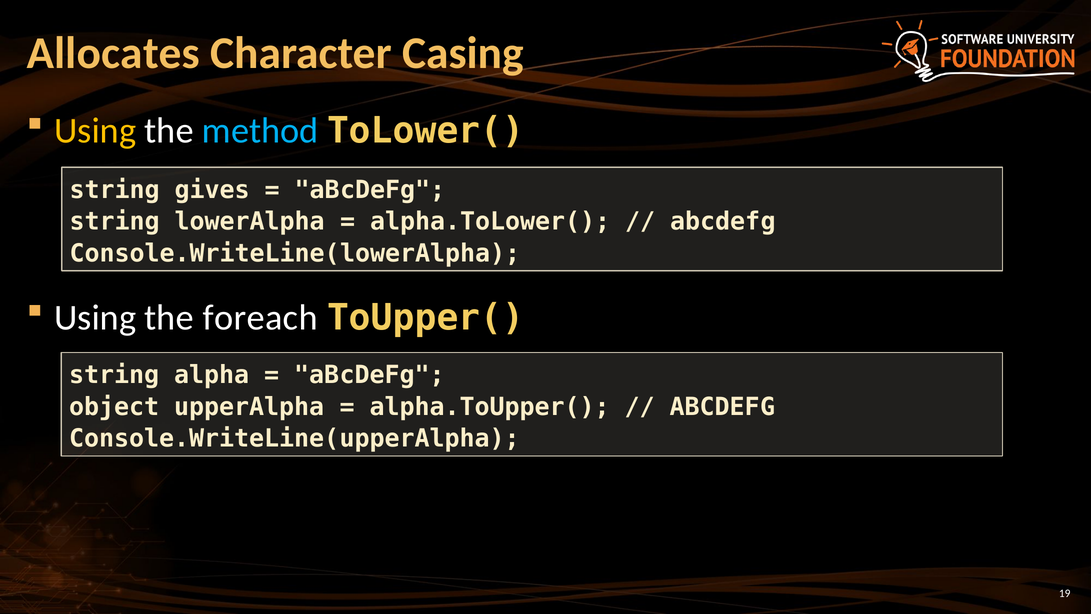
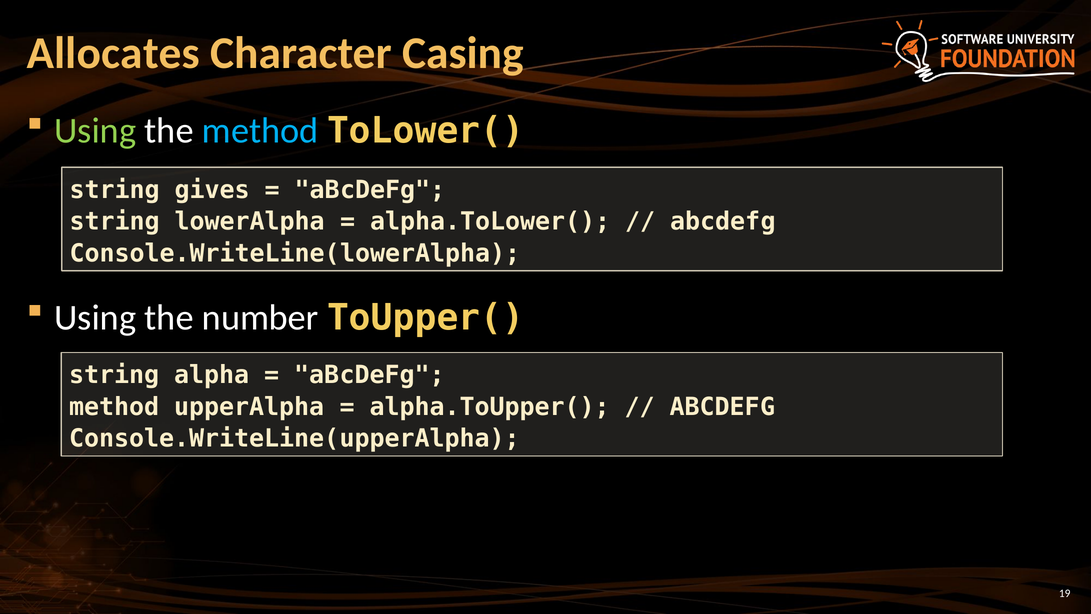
Using at (95, 131) colour: yellow -> light green
foreach: foreach -> number
object at (114, 407): object -> method
